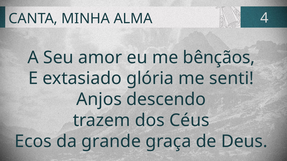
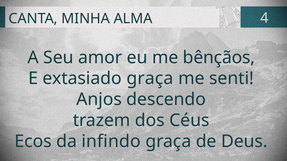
extasiado glória: glória -> graça
grande: grande -> infindo
